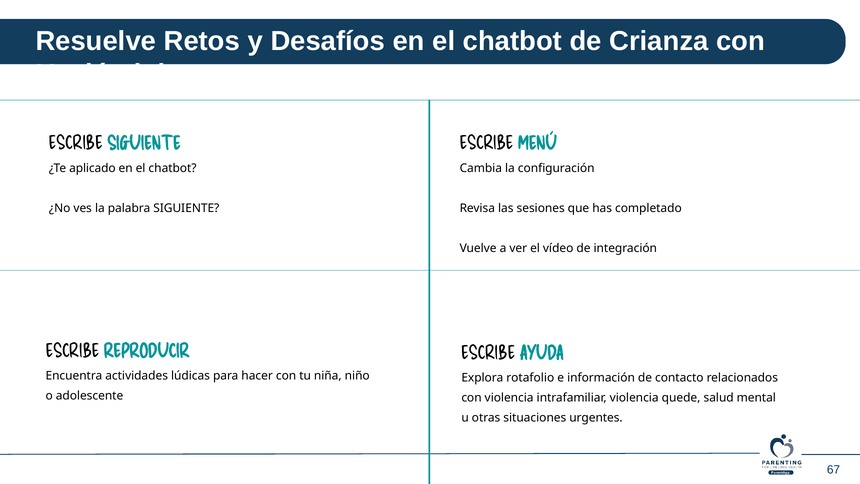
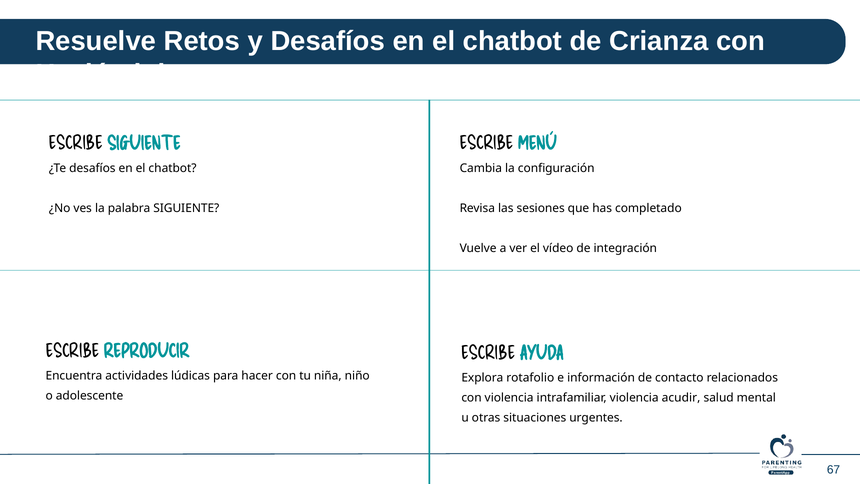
¿Te aplicado: aplicado -> desafíos
quede: quede -> acudir
